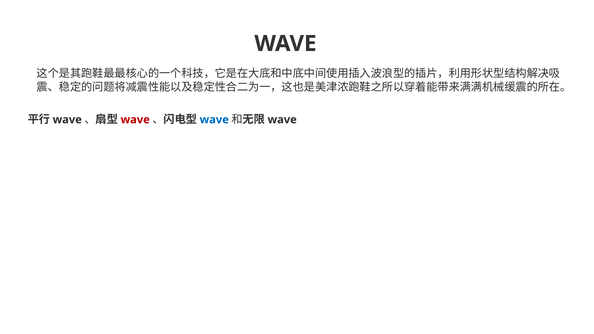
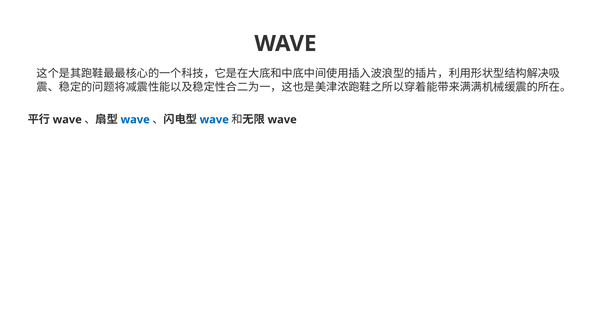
wave at (135, 120) colour: red -> blue
